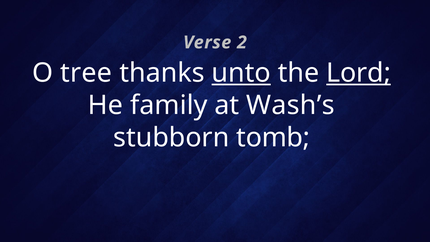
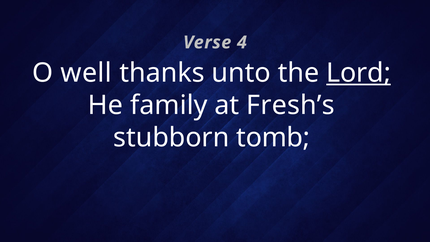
2: 2 -> 4
tree: tree -> well
unto underline: present -> none
Wash’s: Wash’s -> Fresh’s
